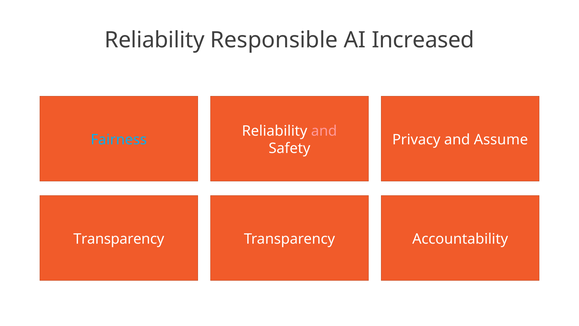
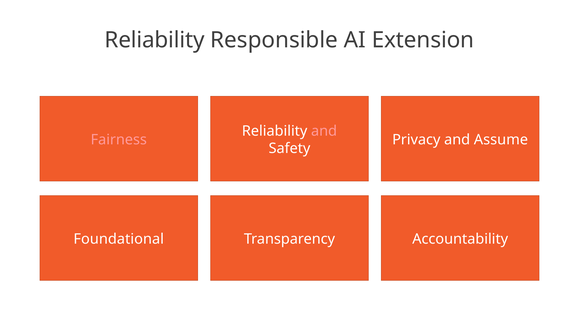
Increased: Increased -> Extension
Fairness colour: light blue -> pink
Transparency at (119, 239): Transparency -> Foundational
